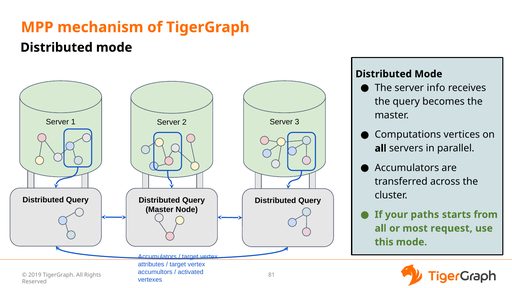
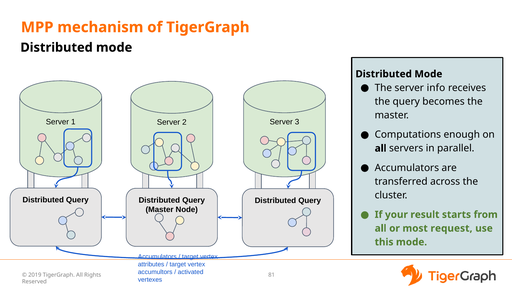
vertices: vertices -> enough
paths: paths -> result
